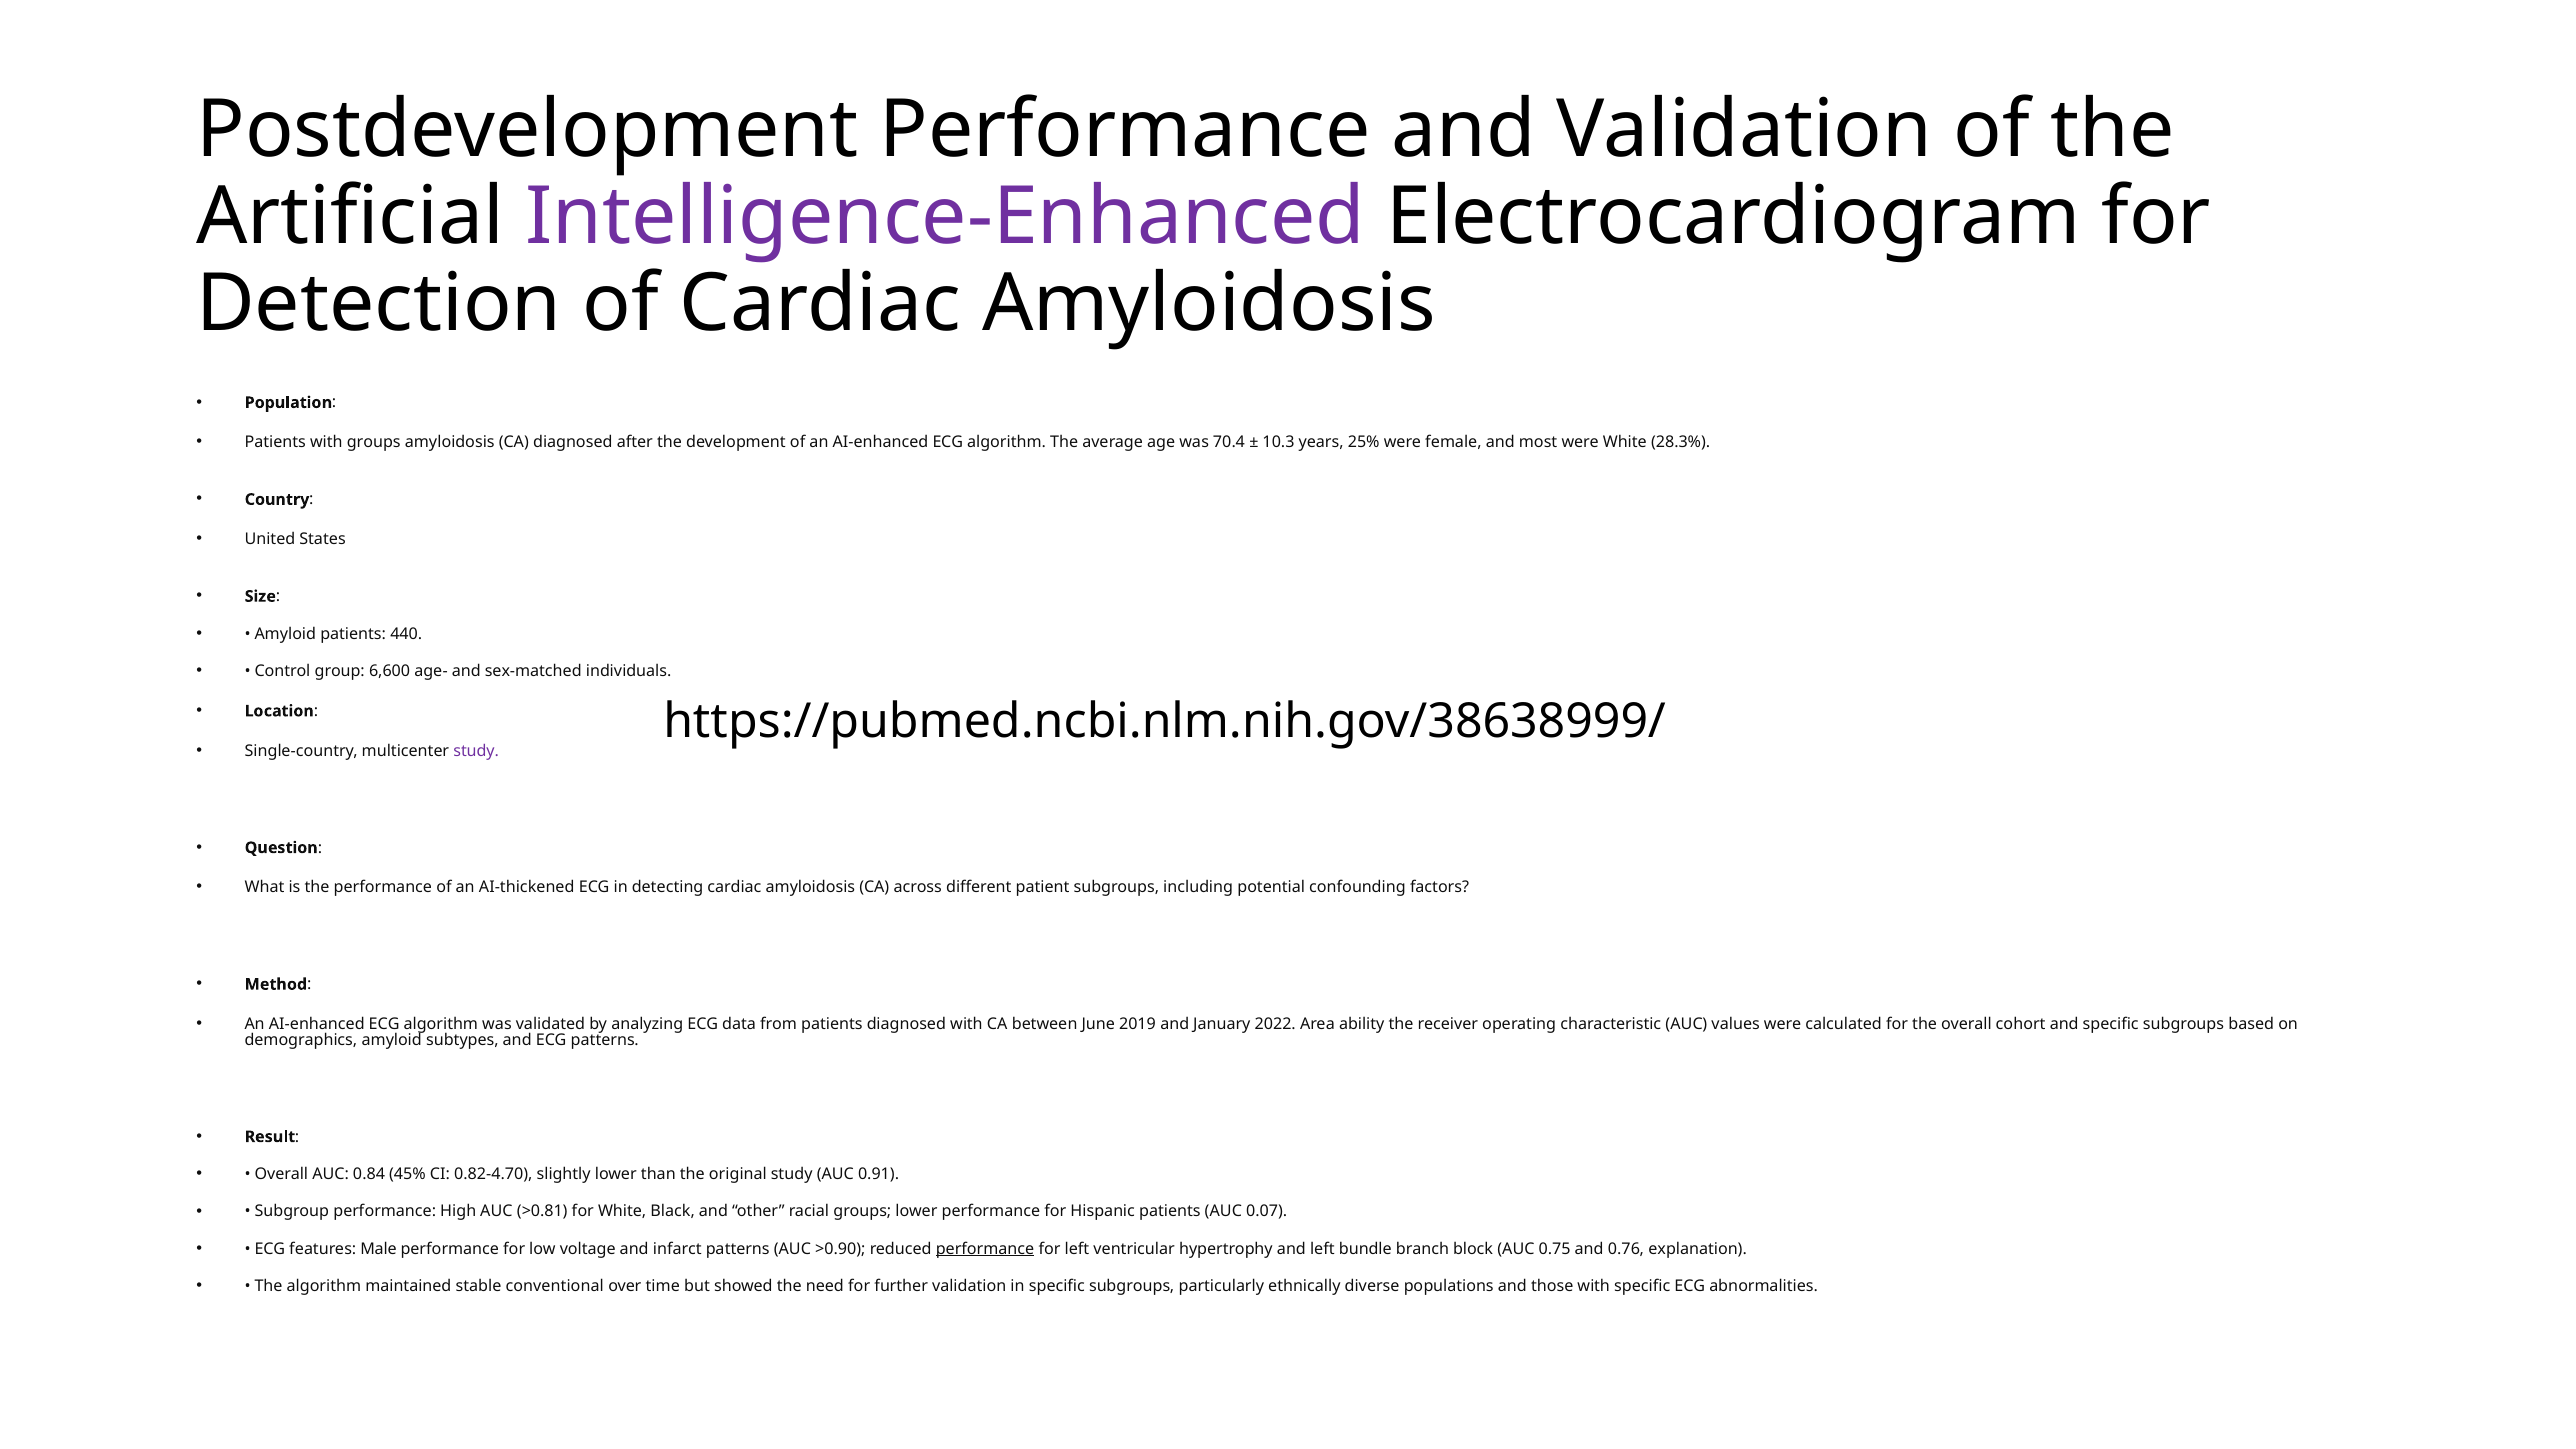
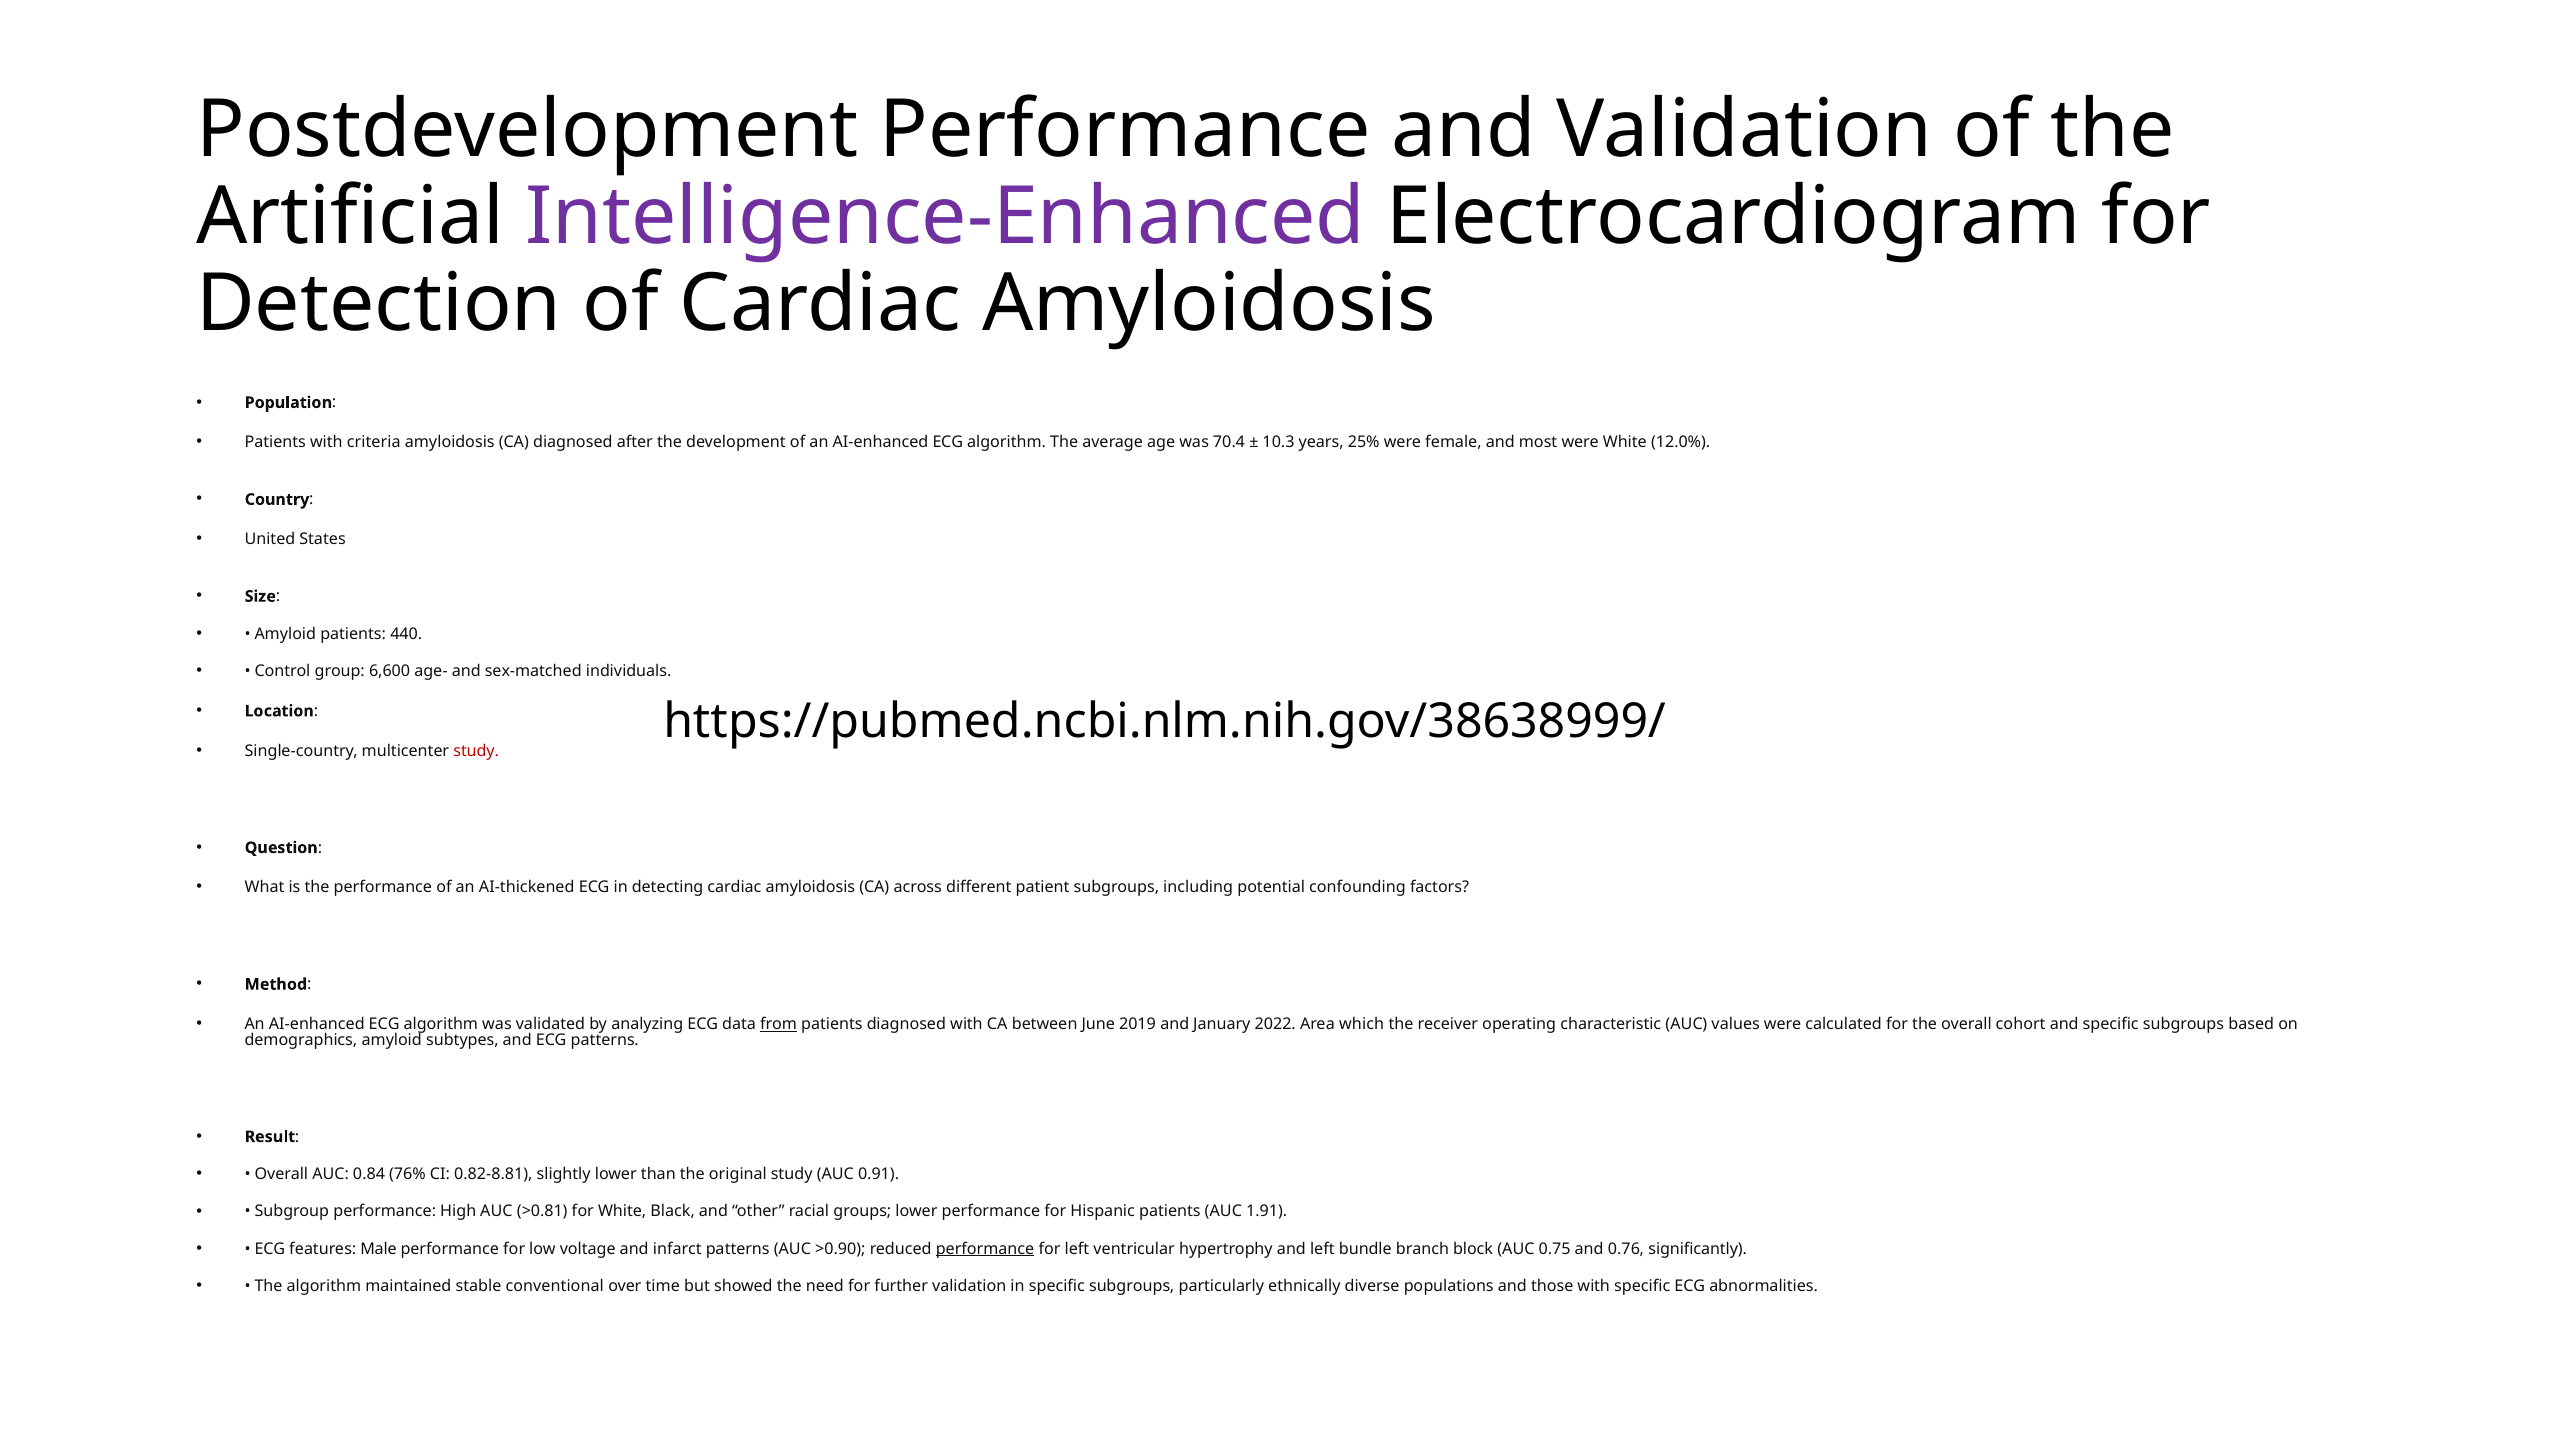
with groups: groups -> criteria
28.3%: 28.3% -> 12.0%
study at (476, 751) colour: purple -> red
from underline: none -> present
ability: ability -> which
45%: 45% -> 76%
0.82-4.70: 0.82-4.70 -> 0.82-8.81
0.07: 0.07 -> 1.91
explanation: explanation -> significantly
